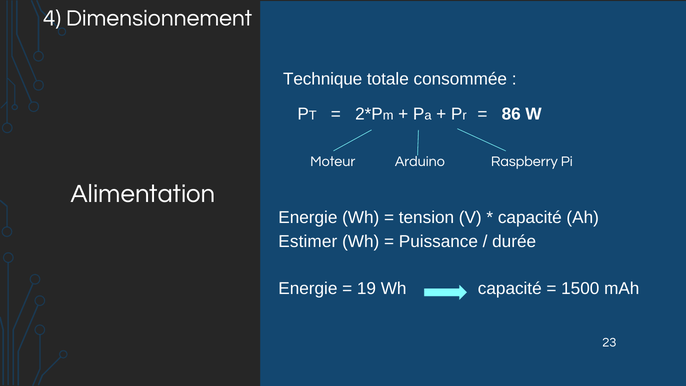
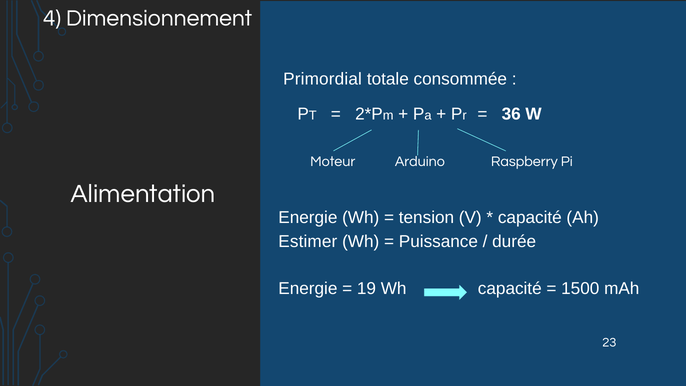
Technique: Technique -> Primordial
86: 86 -> 36
